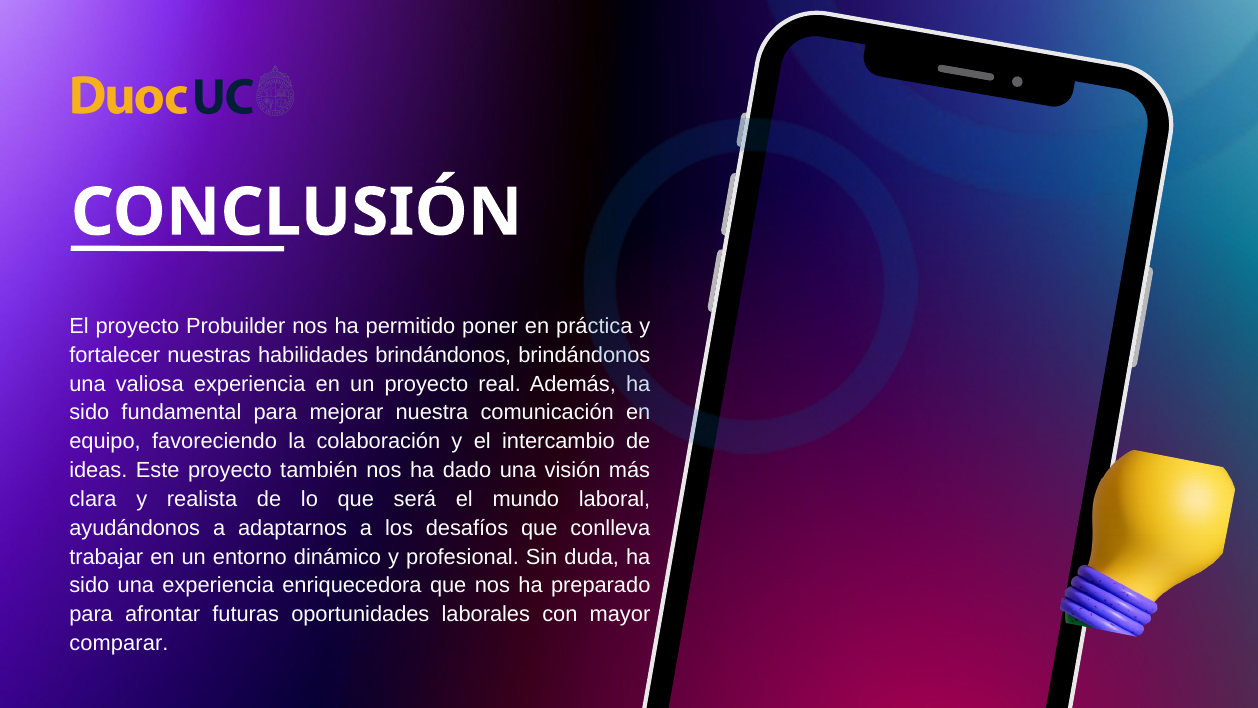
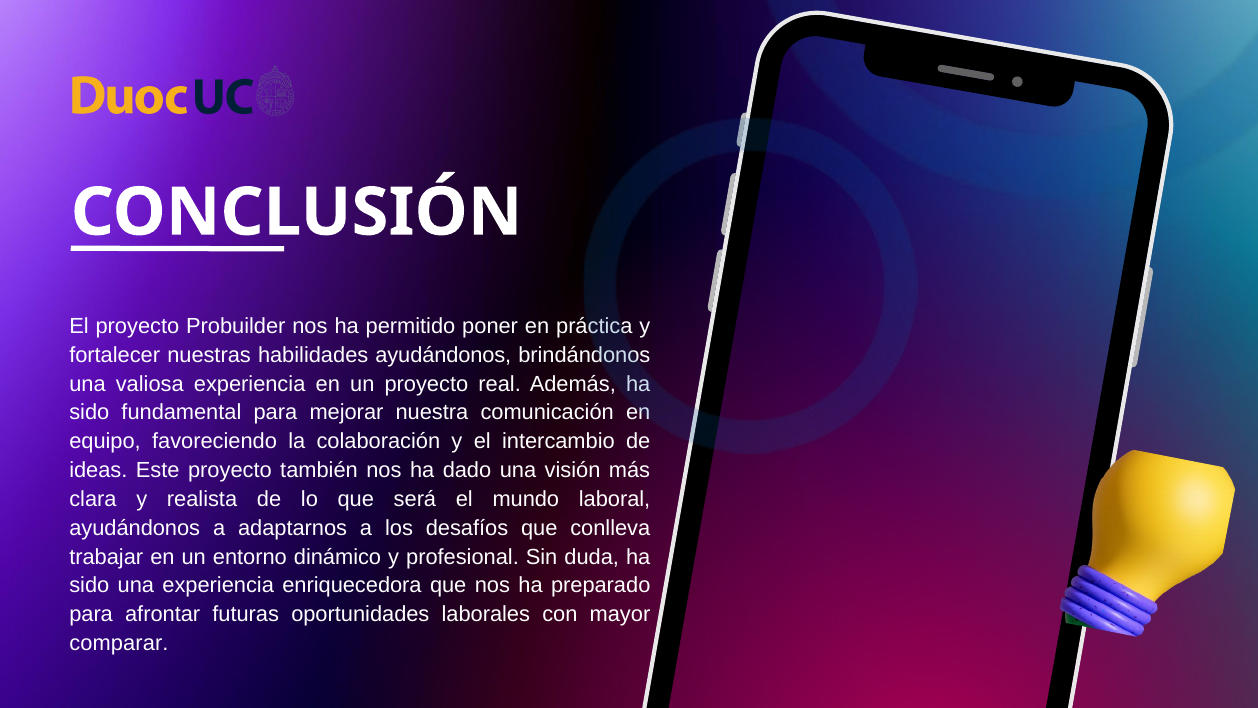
habilidades brindándonos: brindándonos -> ayudándonos
